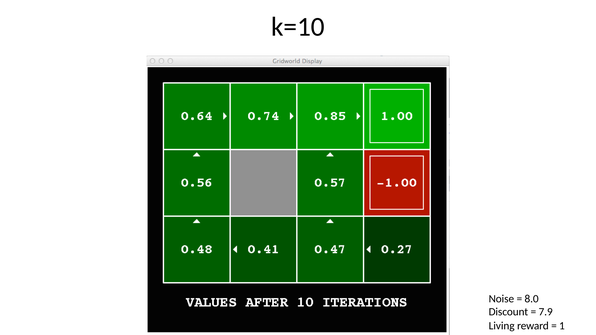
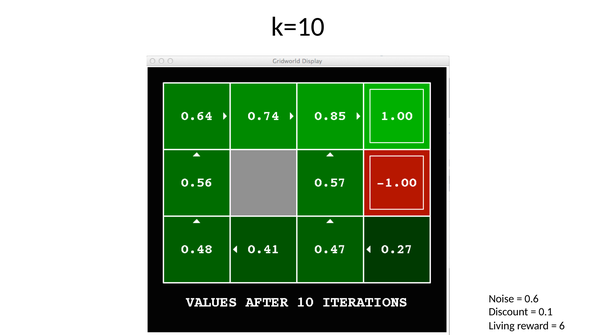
8.0: 8.0 -> 0.6
7.9: 7.9 -> 0.1
1: 1 -> 6
